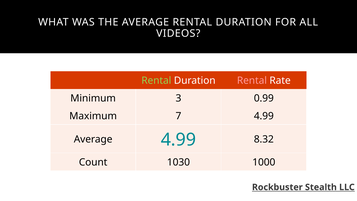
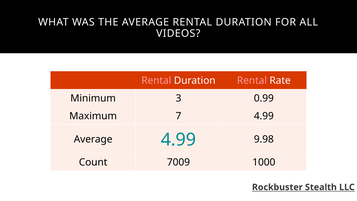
Rental at (156, 81) colour: light green -> pink
8.32: 8.32 -> 9.98
1030: 1030 -> 7009
